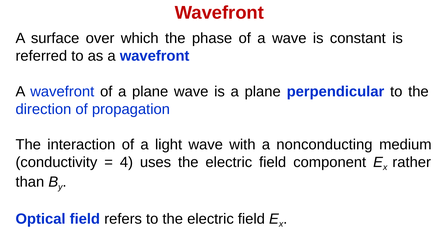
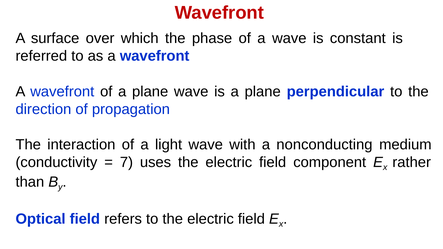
4: 4 -> 7
